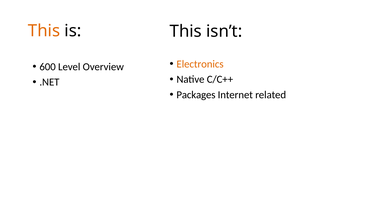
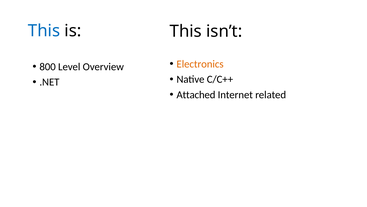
This at (44, 31) colour: orange -> blue
600: 600 -> 800
Packages: Packages -> Attached
